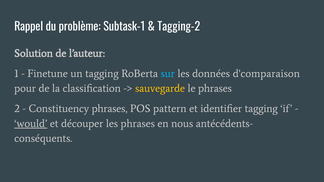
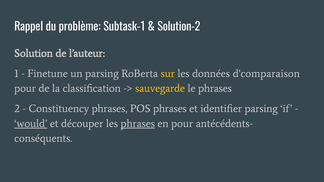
Tagging-2: Tagging-2 -> Solution-2
un tagging: tagging -> parsing
sur colour: light blue -> yellow
POS pattern: pattern -> phrases
identifier tagging: tagging -> parsing
phrases at (138, 124) underline: none -> present
en nous: nous -> pour
